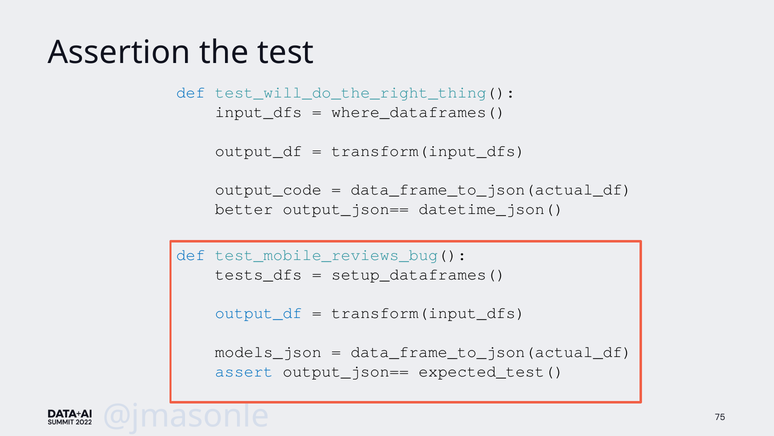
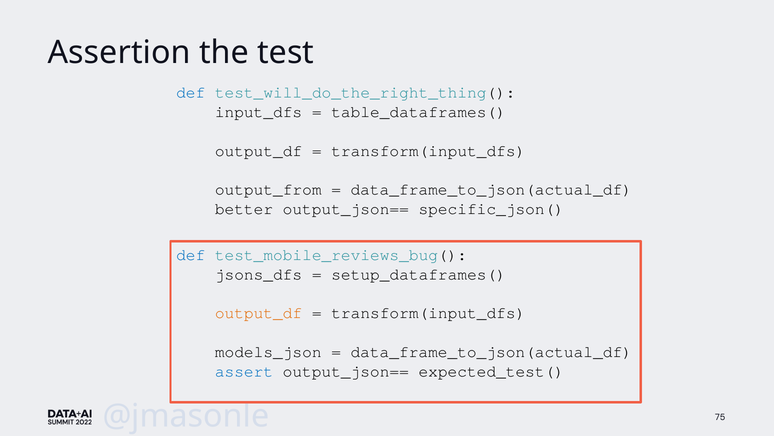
where_dataframes(: where_dataframes( -> table_dataframes(
output_code: output_code -> output_from
datetime_json(: datetime_json( -> specific_json(
tests_dfs: tests_dfs -> jsons_dfs
output_df at (259, 313) colour: blue -> orange
